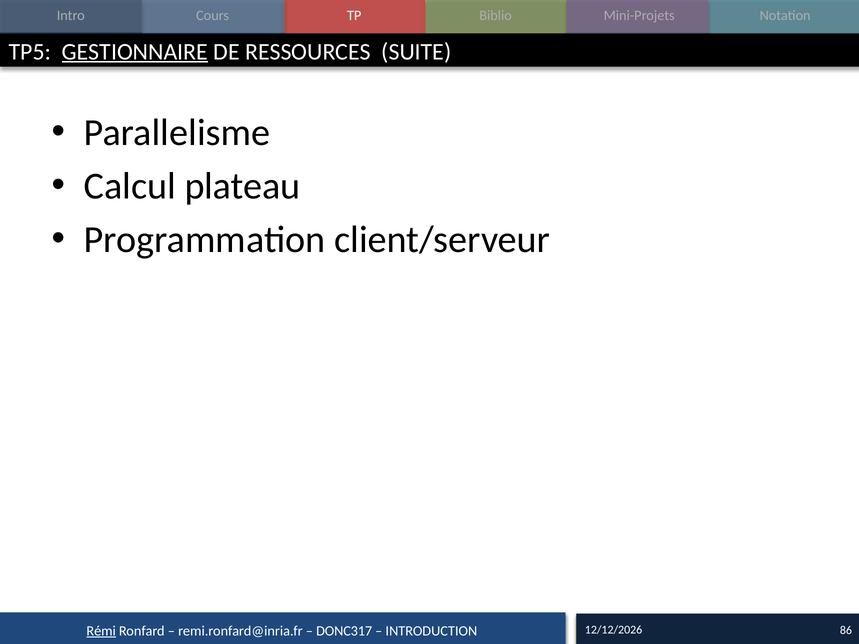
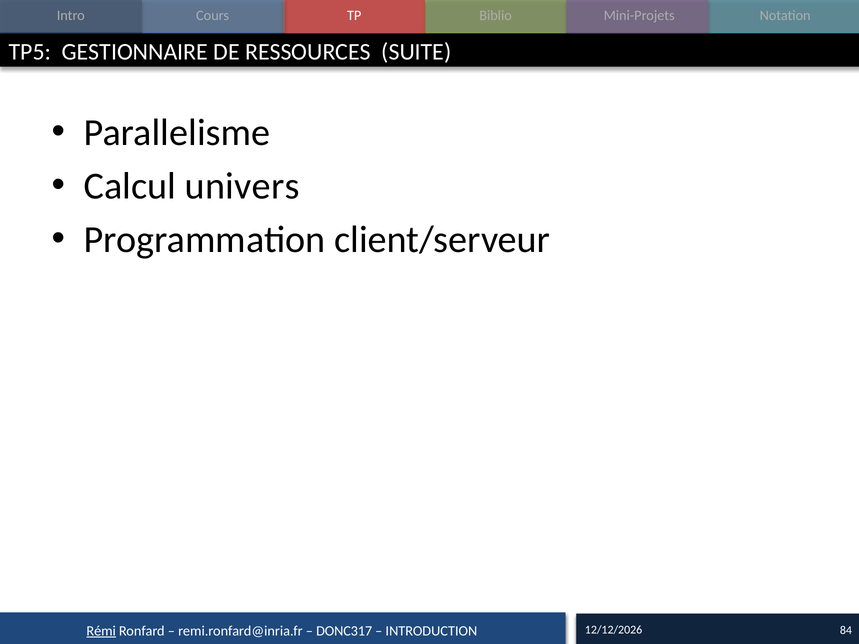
GESTIONNAIRE underline: present -> none
plateau: plateau -> univers
86: 86 -> 84
